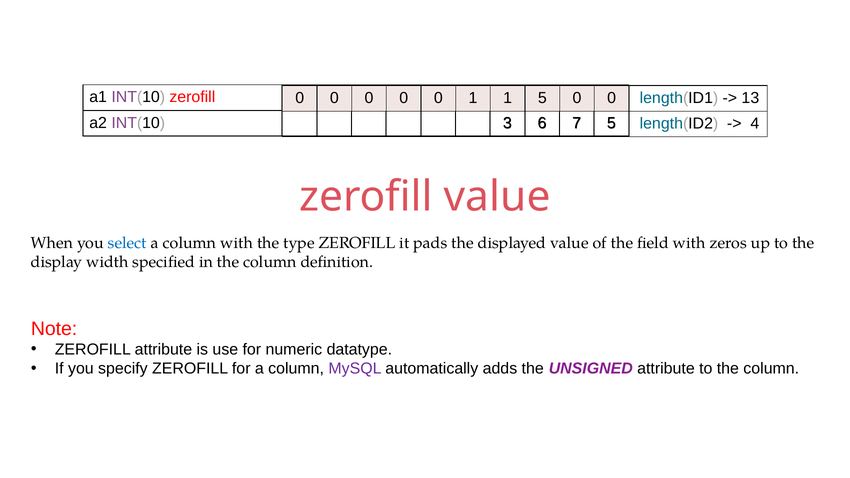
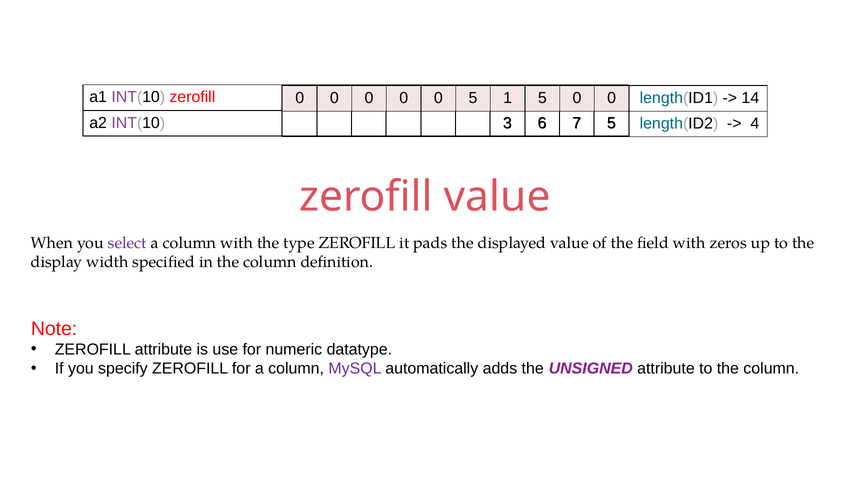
0 1: 1 -> 5
13: 13 -> 14
select colour: blue -> purple
